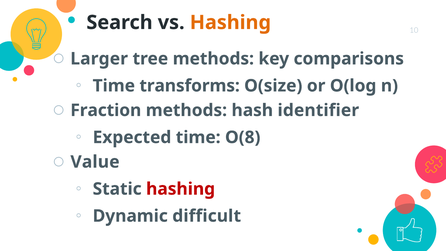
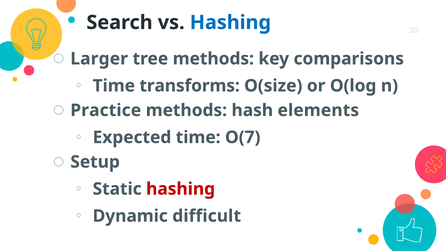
Hashing at (230, 23) colour: orange -> blue
Fraction: Fraction -> Practice
identifier: identifier -> elements
O(8: O(8 -> O(7
Value: Value -> Setup
